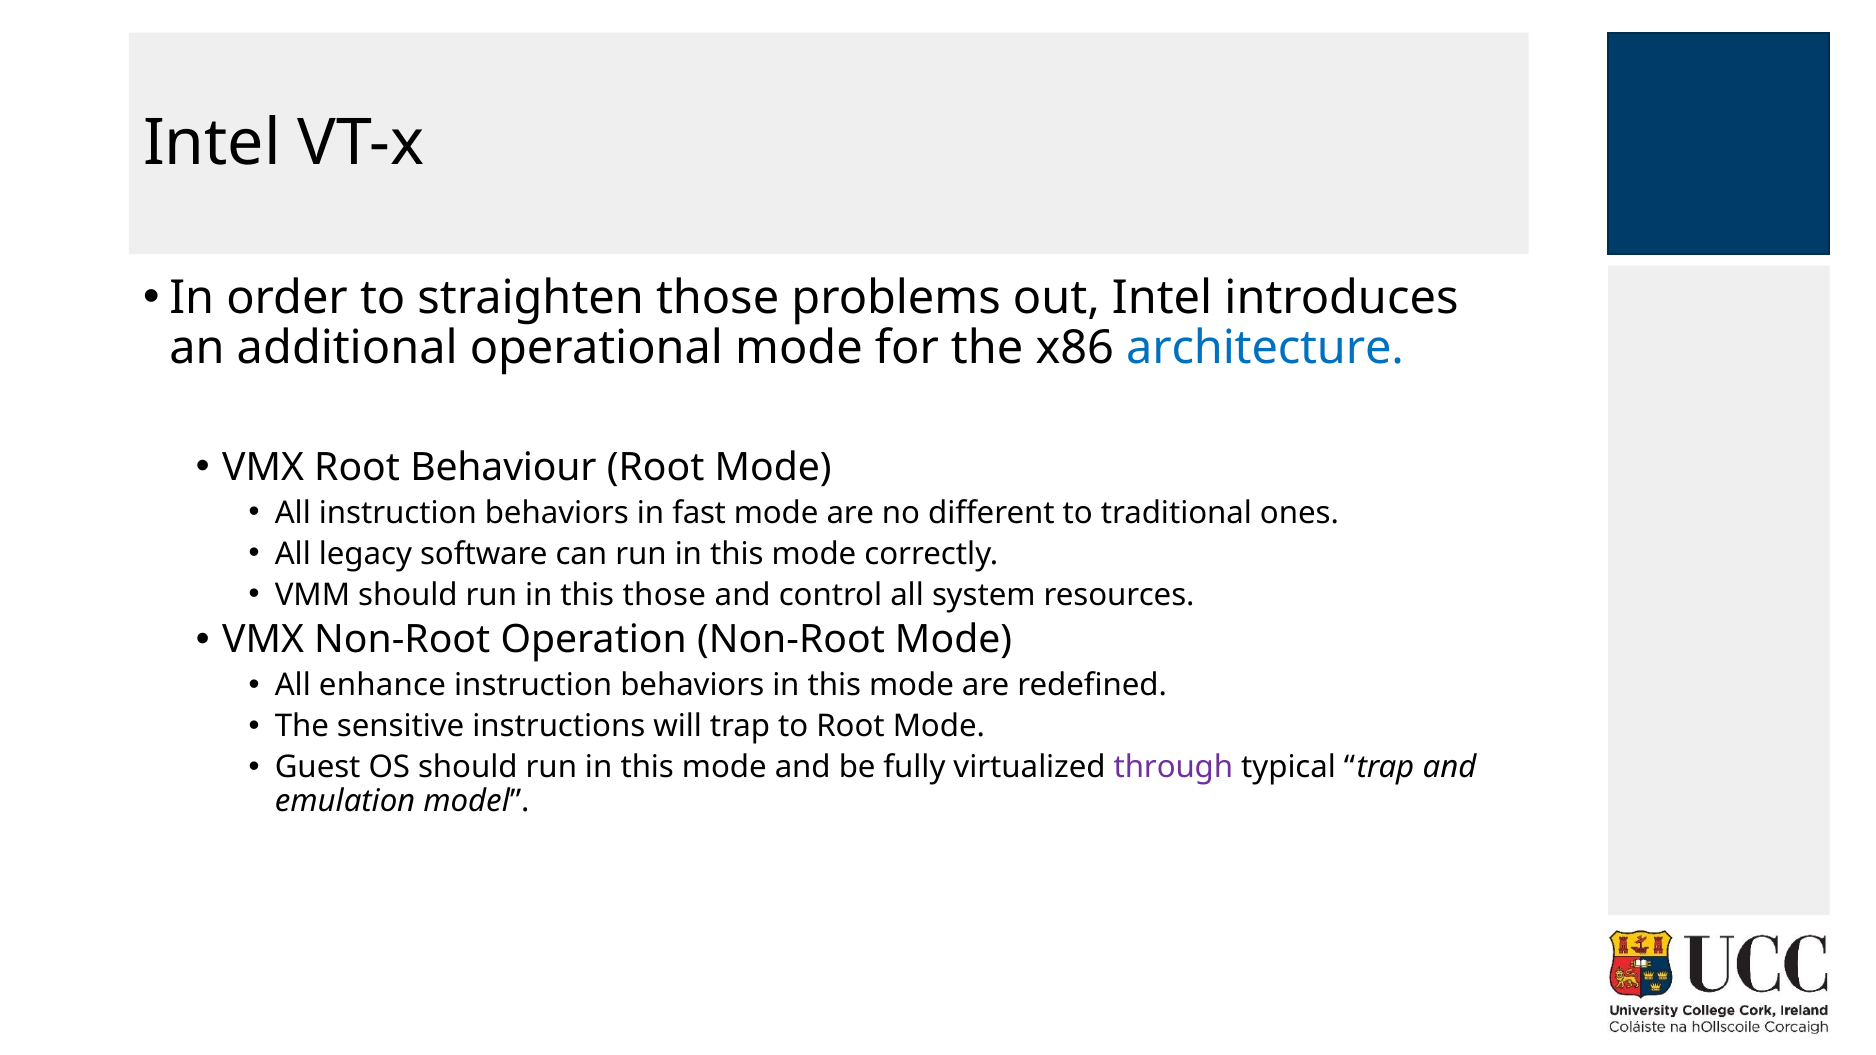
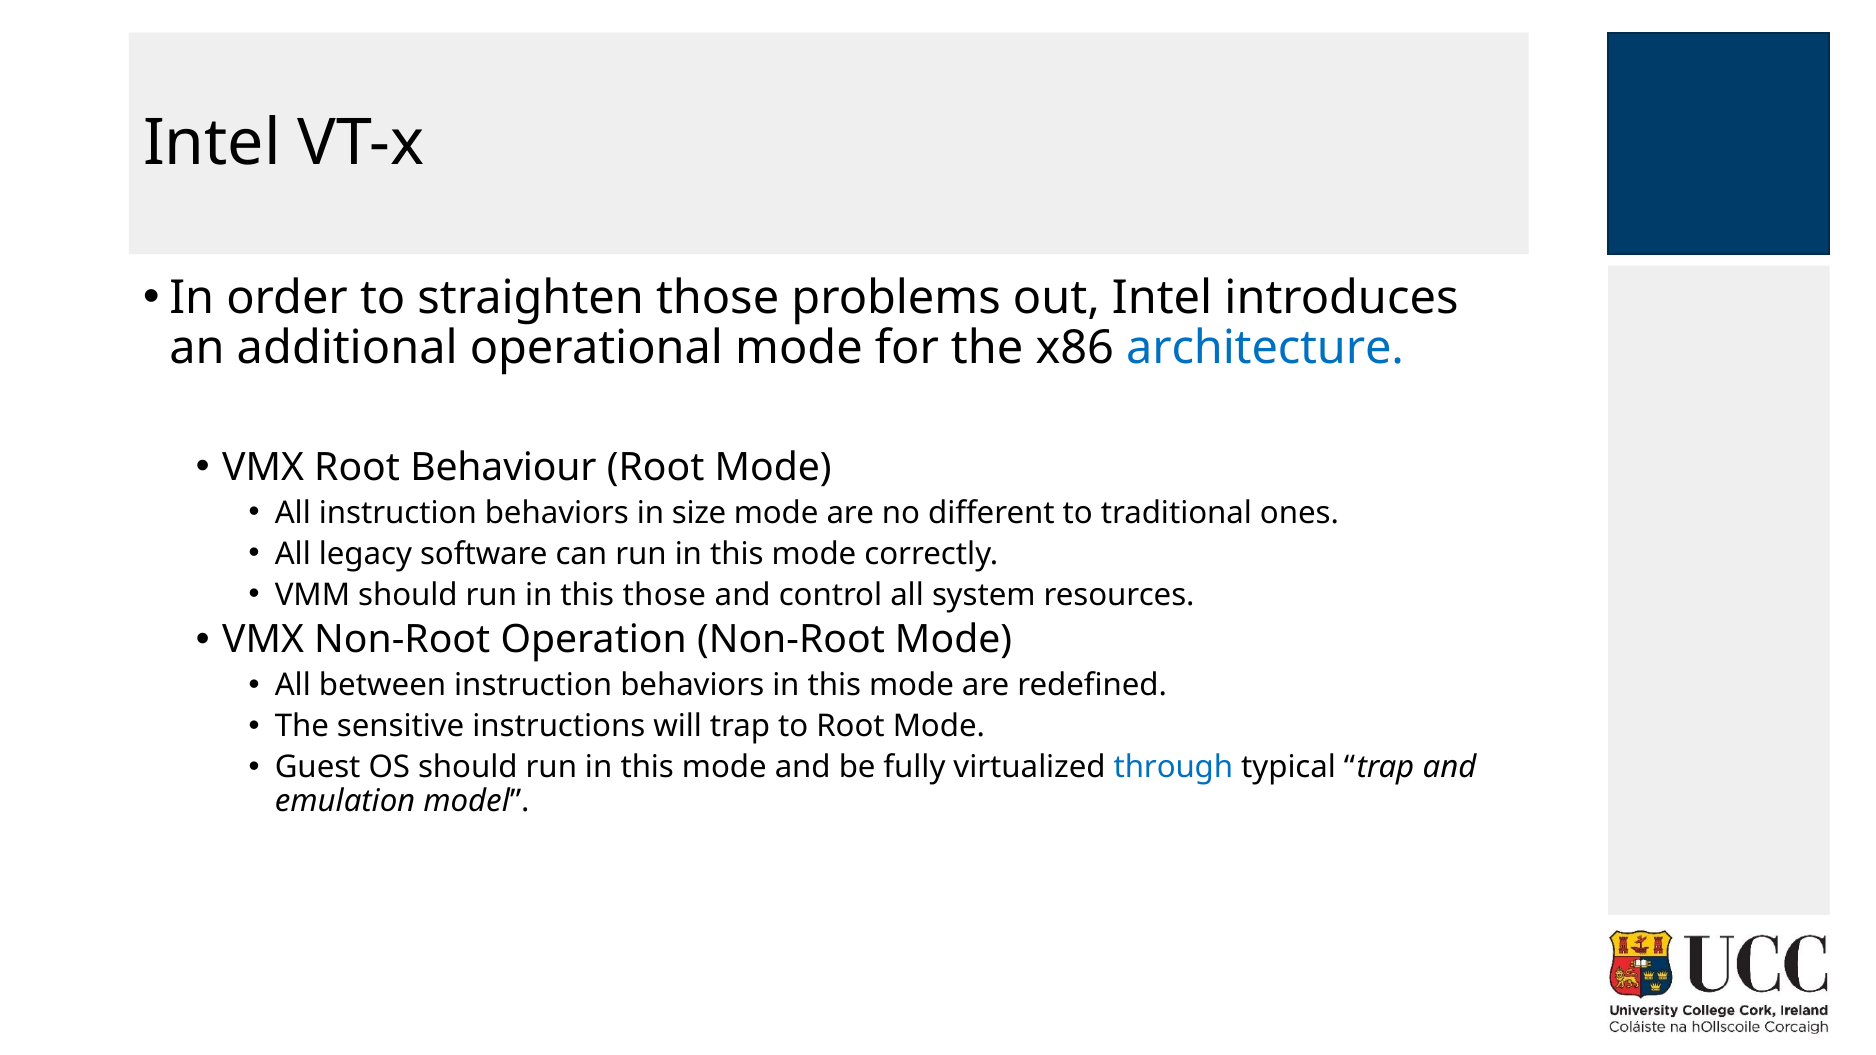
fast: fast -> size
enhance: enhance -> between
through colour: purple -> blue
